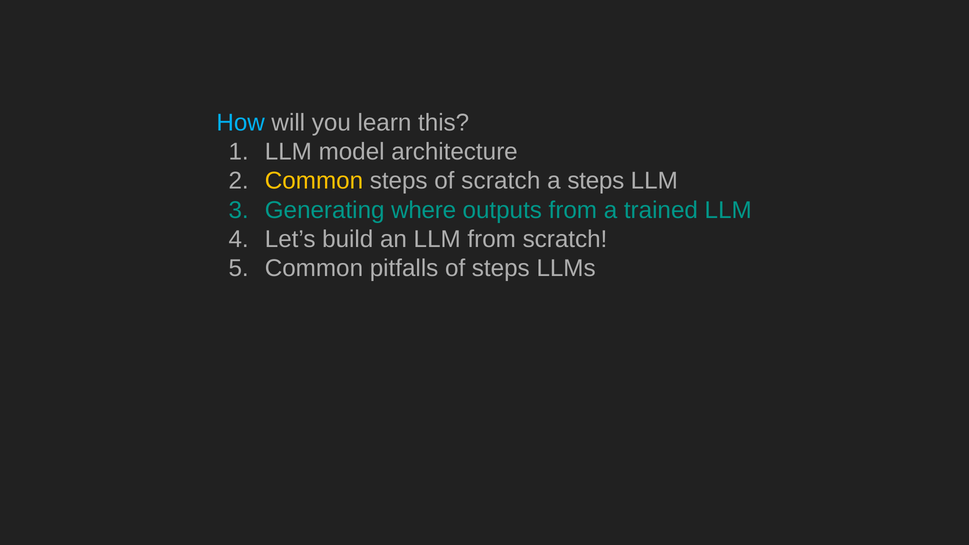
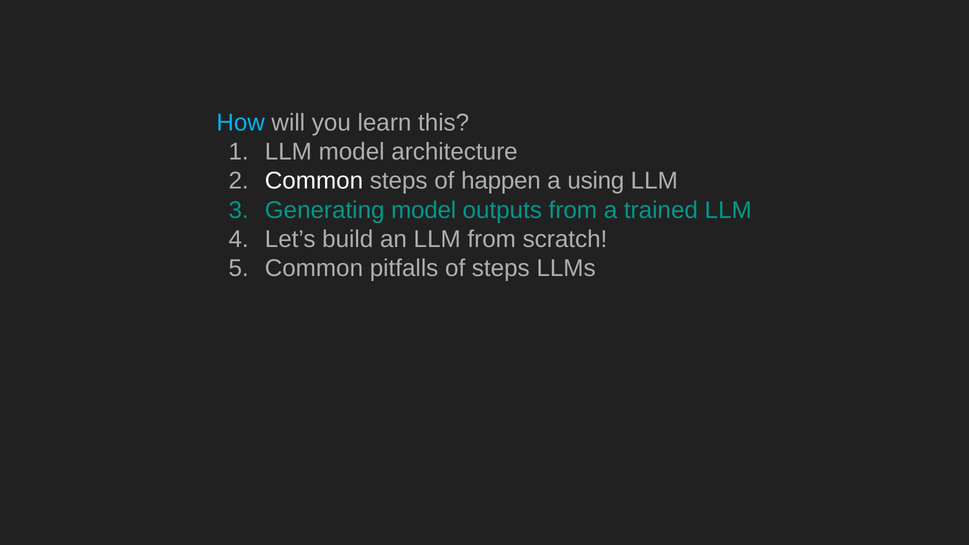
Common at (314, 181) colour: yellow -> white
of scratch: scratch -> happen
a steps: steps -> using
Generating where: where -> model
